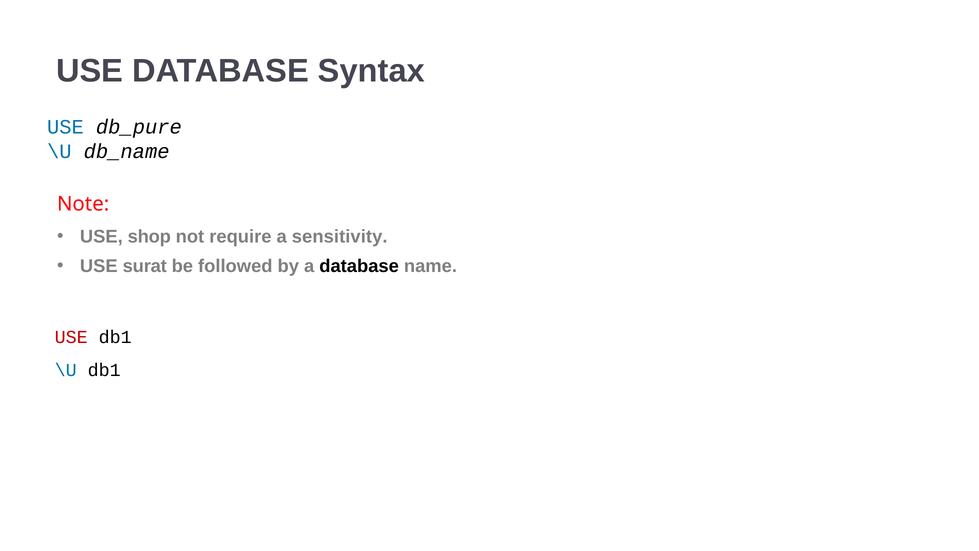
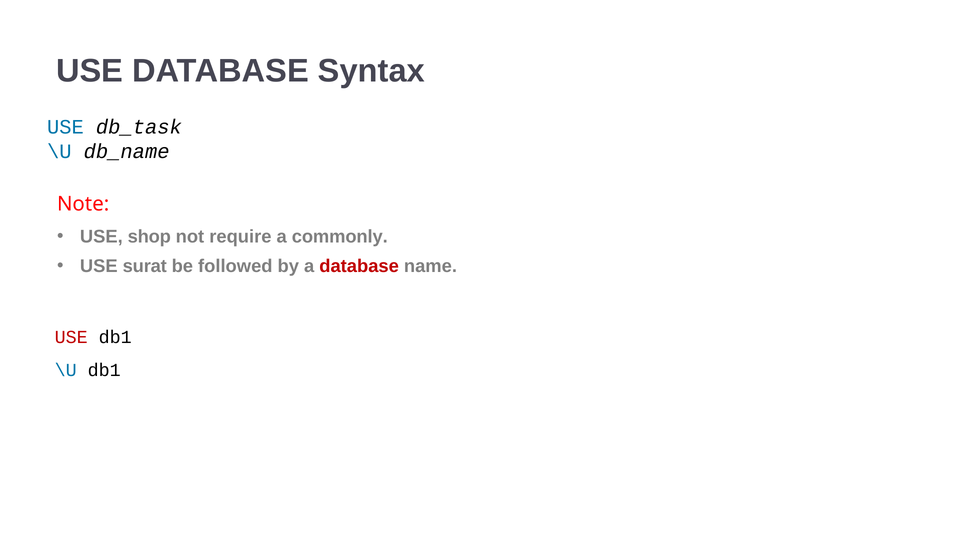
db_pure: db_pure -> db_task
sensitivity: sensitivity -> commonly
database at (359, 266) colour: black -> red
